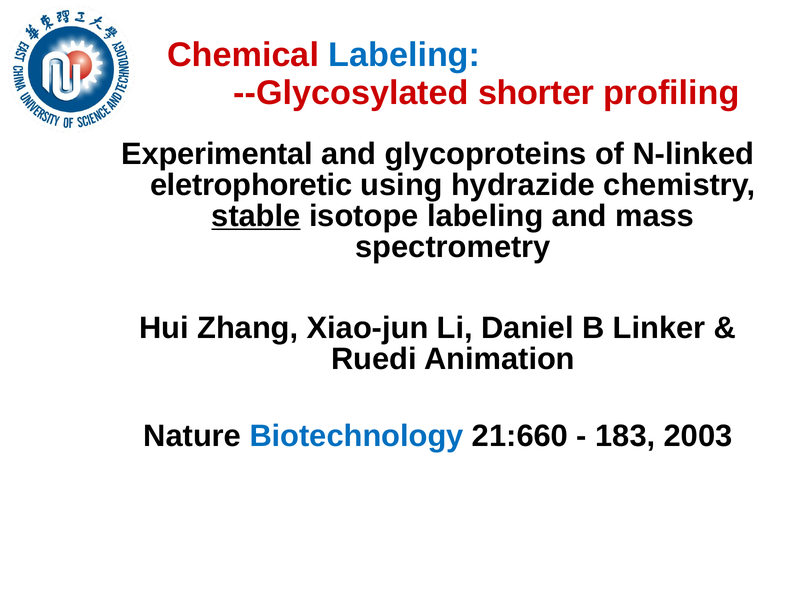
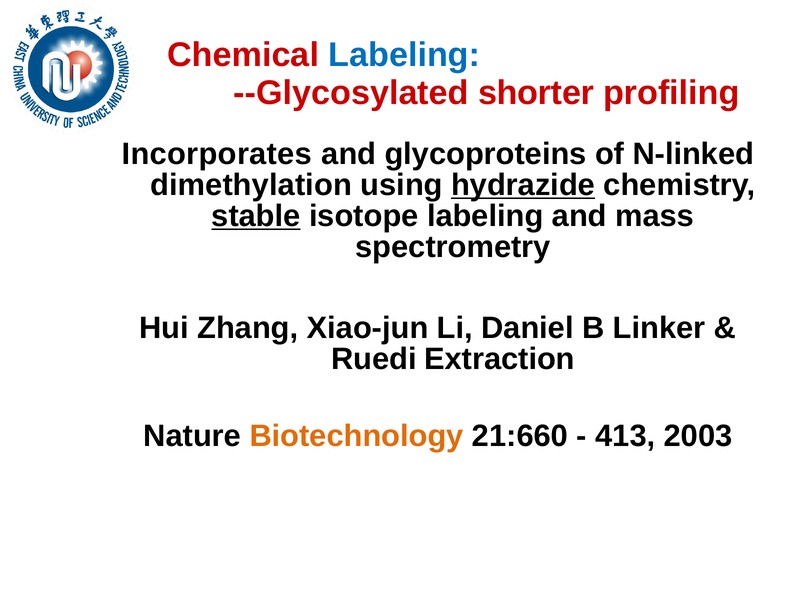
Experimental: Experimental -> Incorporates
eletrophoretic: eletrophoretic -> dimethylation
hydrazide underline: none -> present
Animation: Animation -> Extraction
Biotechnology colour: blue -> orange
183: 183 -> 413
